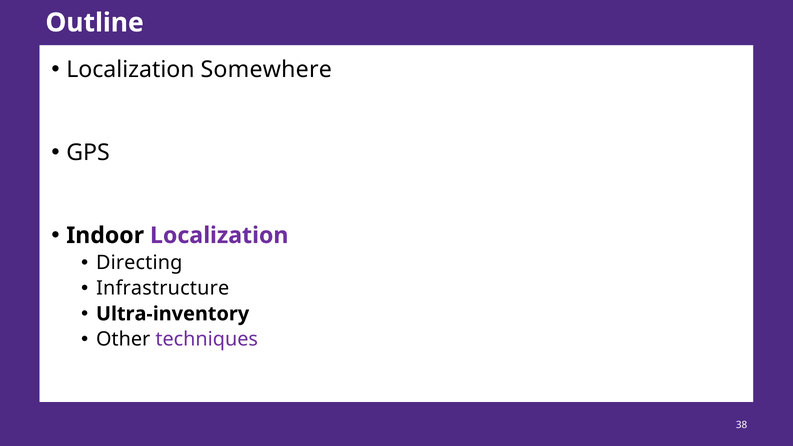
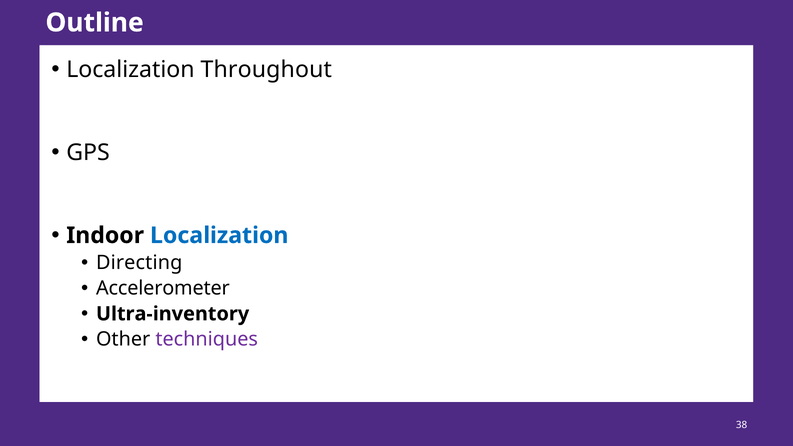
Somewhere: Somewhere -> Throughout
Localization at (219, 235) colour: purple -> blue
Infrastructure: Infrastructure -> Accelerometer
